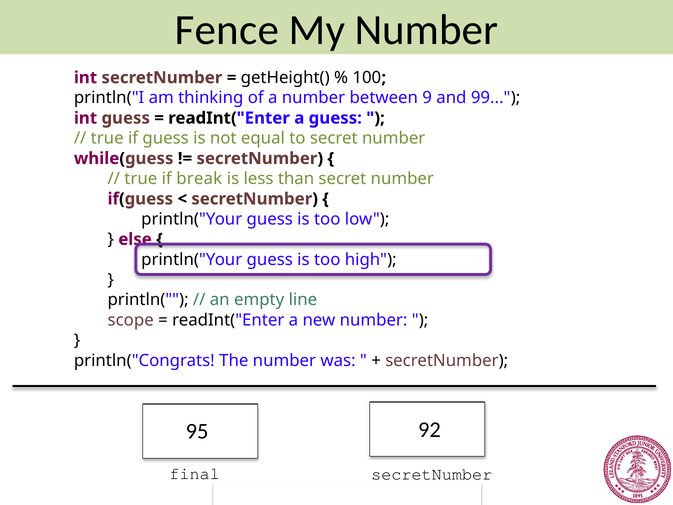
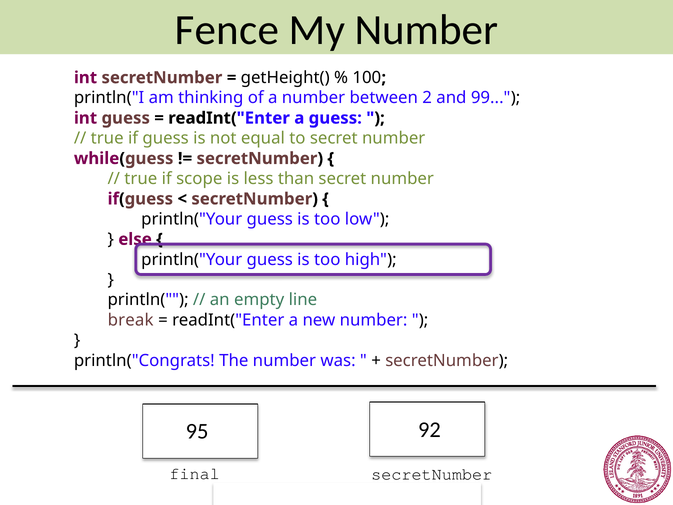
9: 9 -> 2
break: break -> scope
scope: scope -> break
